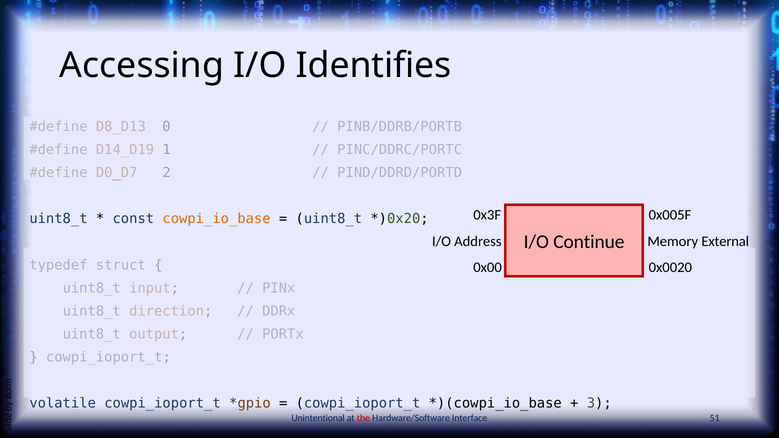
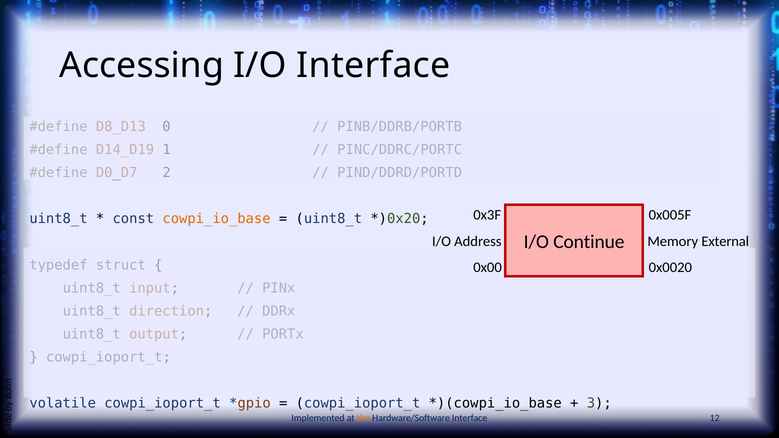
I/O Identifies: Identifies -> Interface
Unintentional: Unintentional -> Implemented
the colour: red -> orange
51: 51 -> 12
